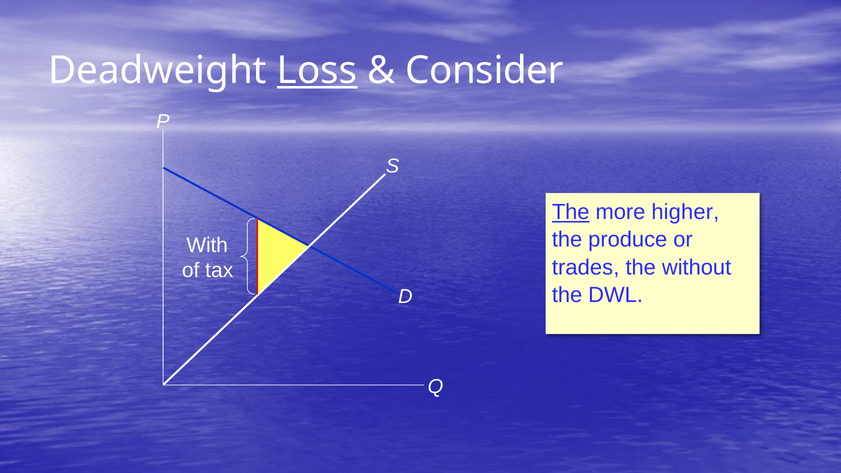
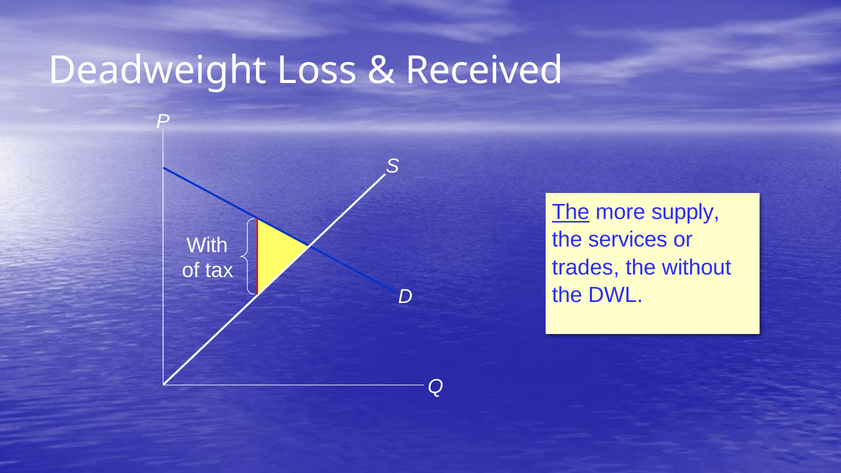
Loss underline: present -> none
Consider: Consider -> Received
higher: higher -> supply
produce: produce -> services
